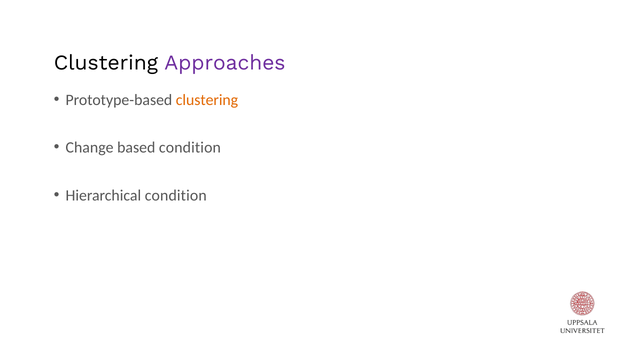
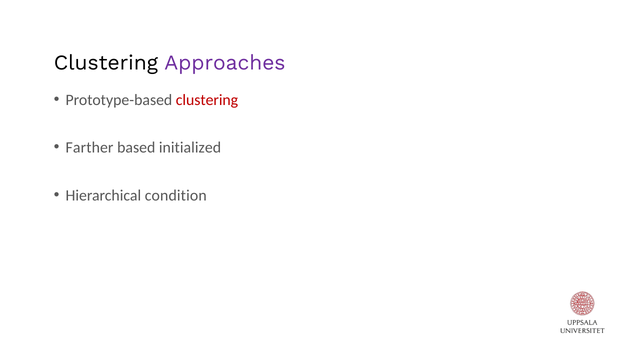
clustering at (207, 100) colour: orange -> red
Change: Change -> Farther
based condition: condition -> initialized
